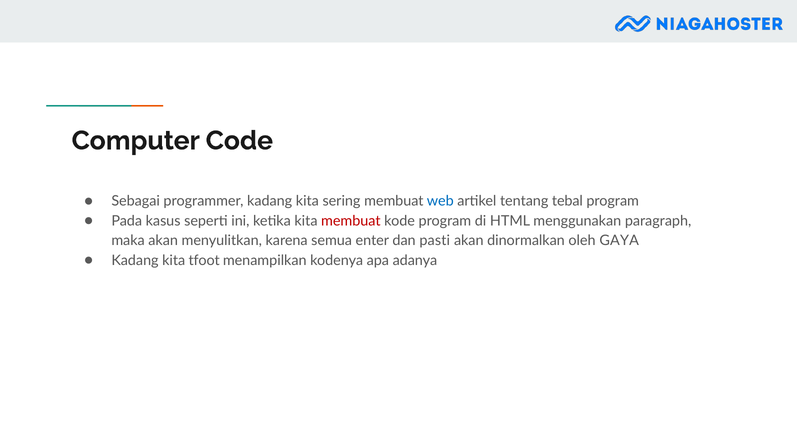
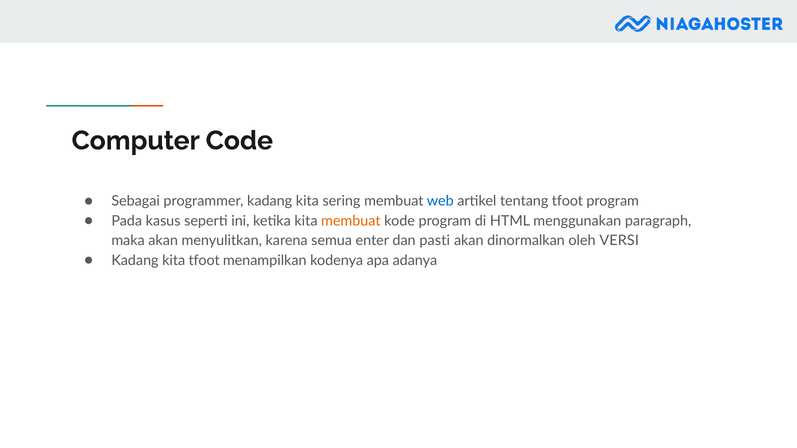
tentang tebal: tebal -> tfoot
membuat at (351, 221) colour: red -> orange
GAYA: GAYA -> VERSI
